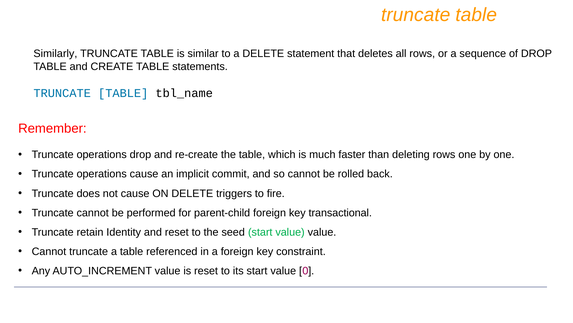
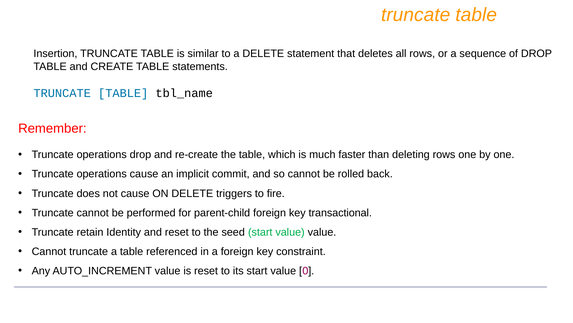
Similarly: Similarly -> Insertion
